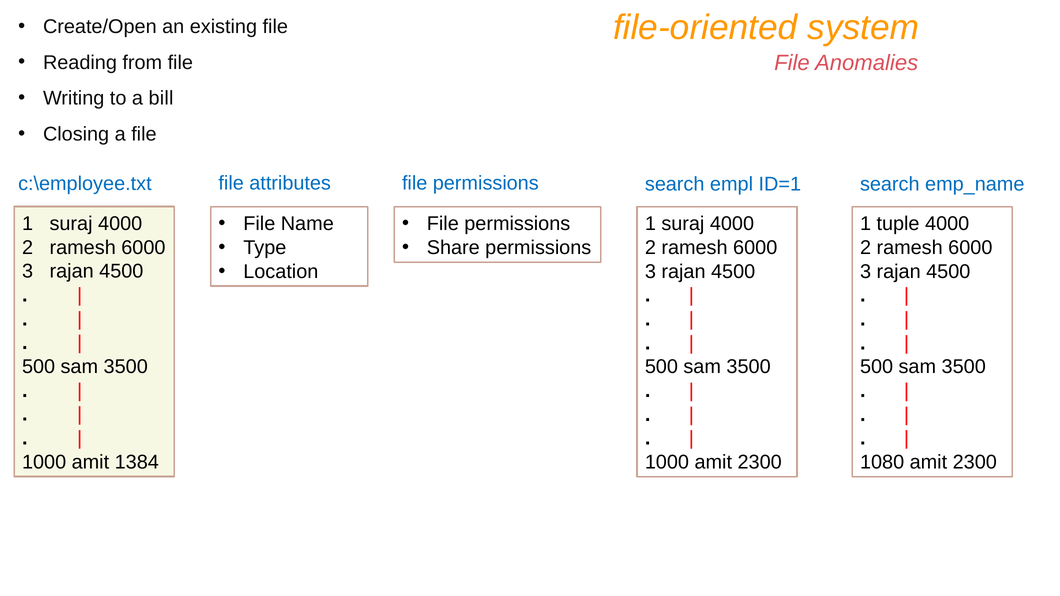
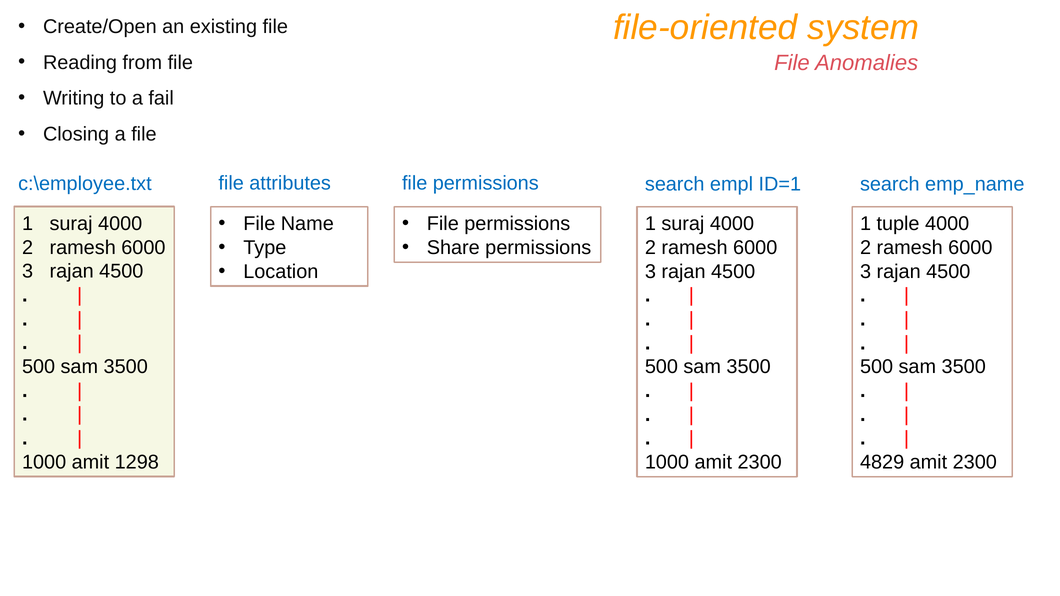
bill: bill -> fail
1384: 1384 -> 1298
1080: 1080 -> 4829
